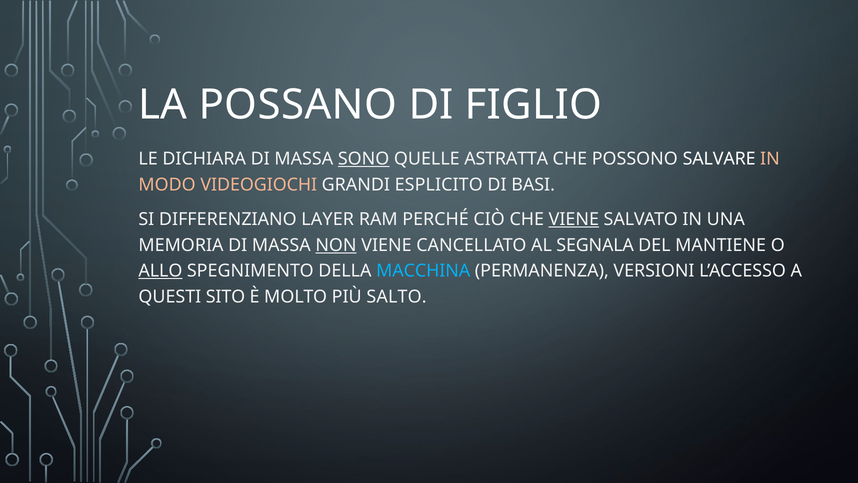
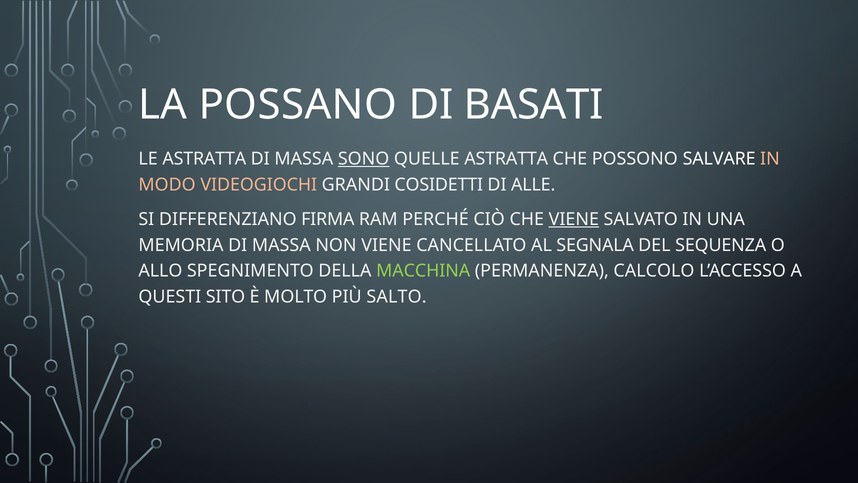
FIGLIO: FIGLIO -> BASATI
LE DICHIARA: DICHIARA -> ASTRATTA
ESPLICITO: ESPLICITO -> COSIDETTI
BASI: BASI -> ALLE
LAYER: LAYER -> FIRMA
NON underline: present -> none
MANTIENE: MANTIENE -> SEQUENZA
ALLO underline: present -> none
MACCHINA colour: light blue -> light green
VERSIONI: VERSIONI -> CALCOLO
